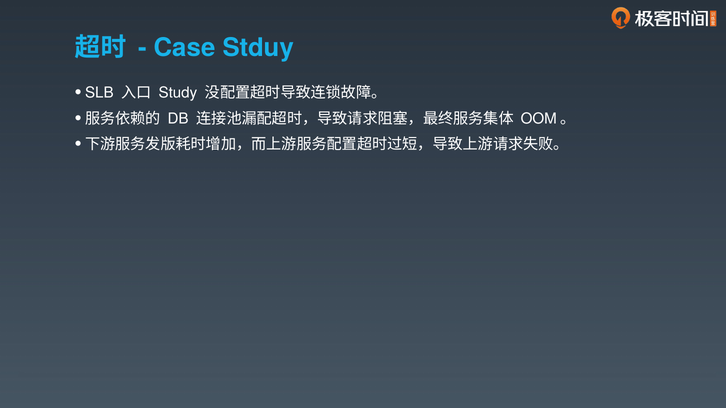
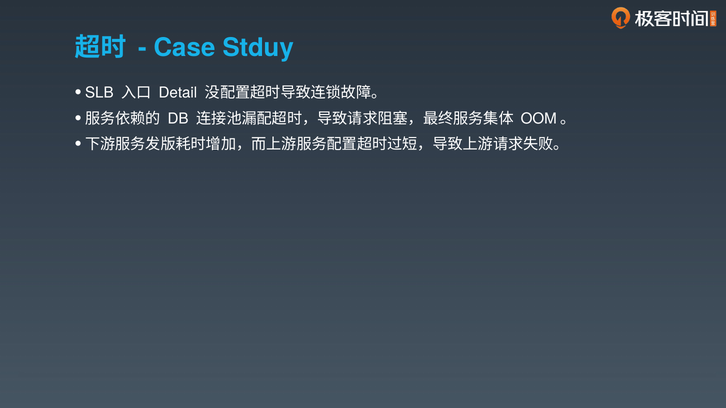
Study: Study -> Detail
